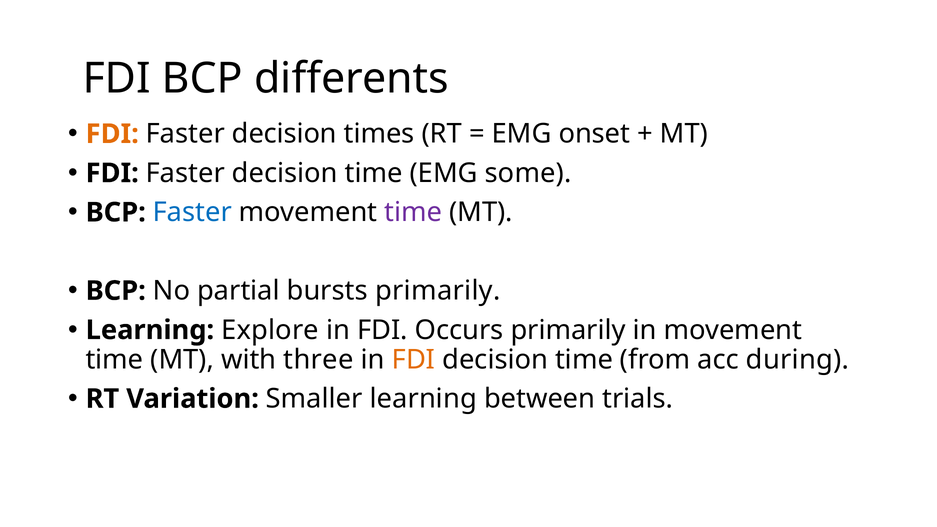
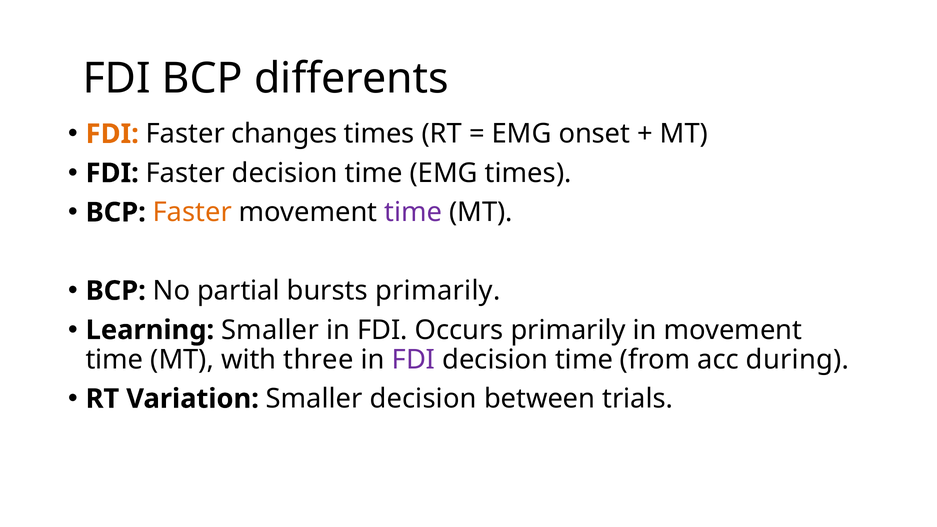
decision at (284, 134): decision -> changes
EMG some: some -> times
Faster at (192, 212) colour: blue -> orange
Learning Explore: Explore -> Smaller
FDI at (414, 360) colour: orange -> purple
Smaller learning: learning -> decision
